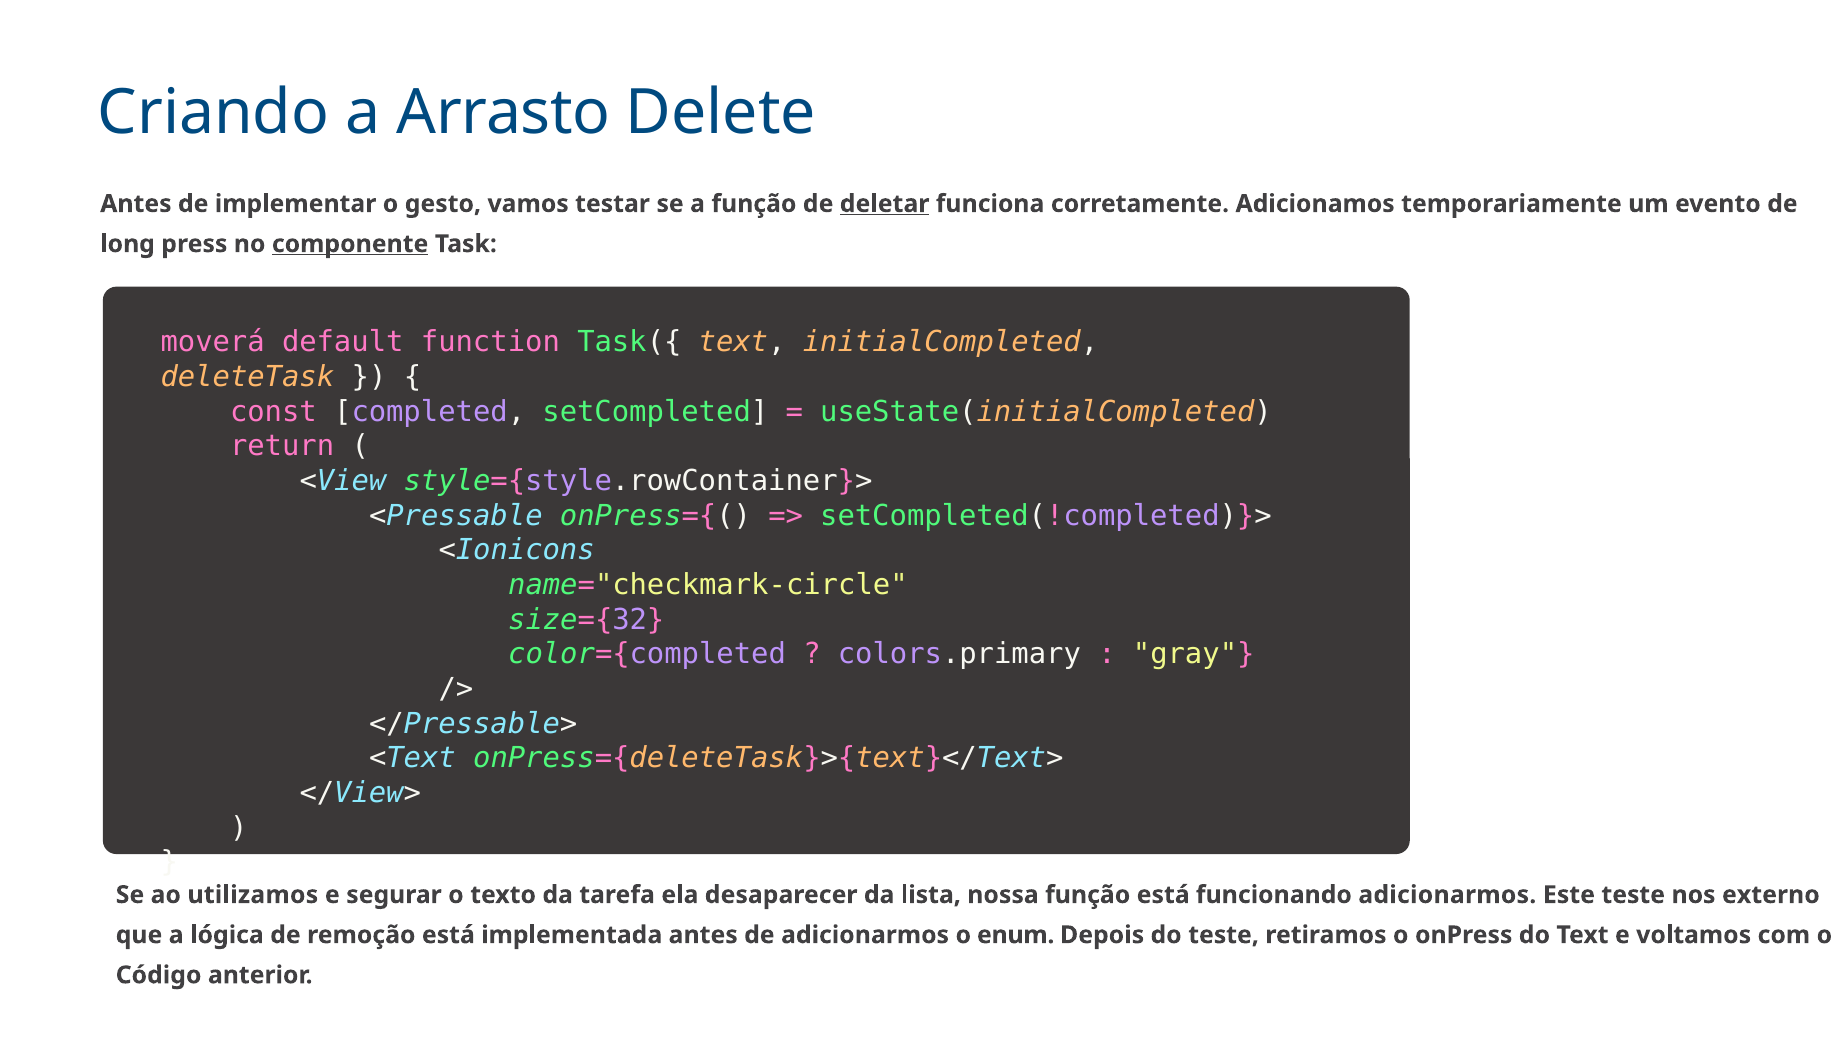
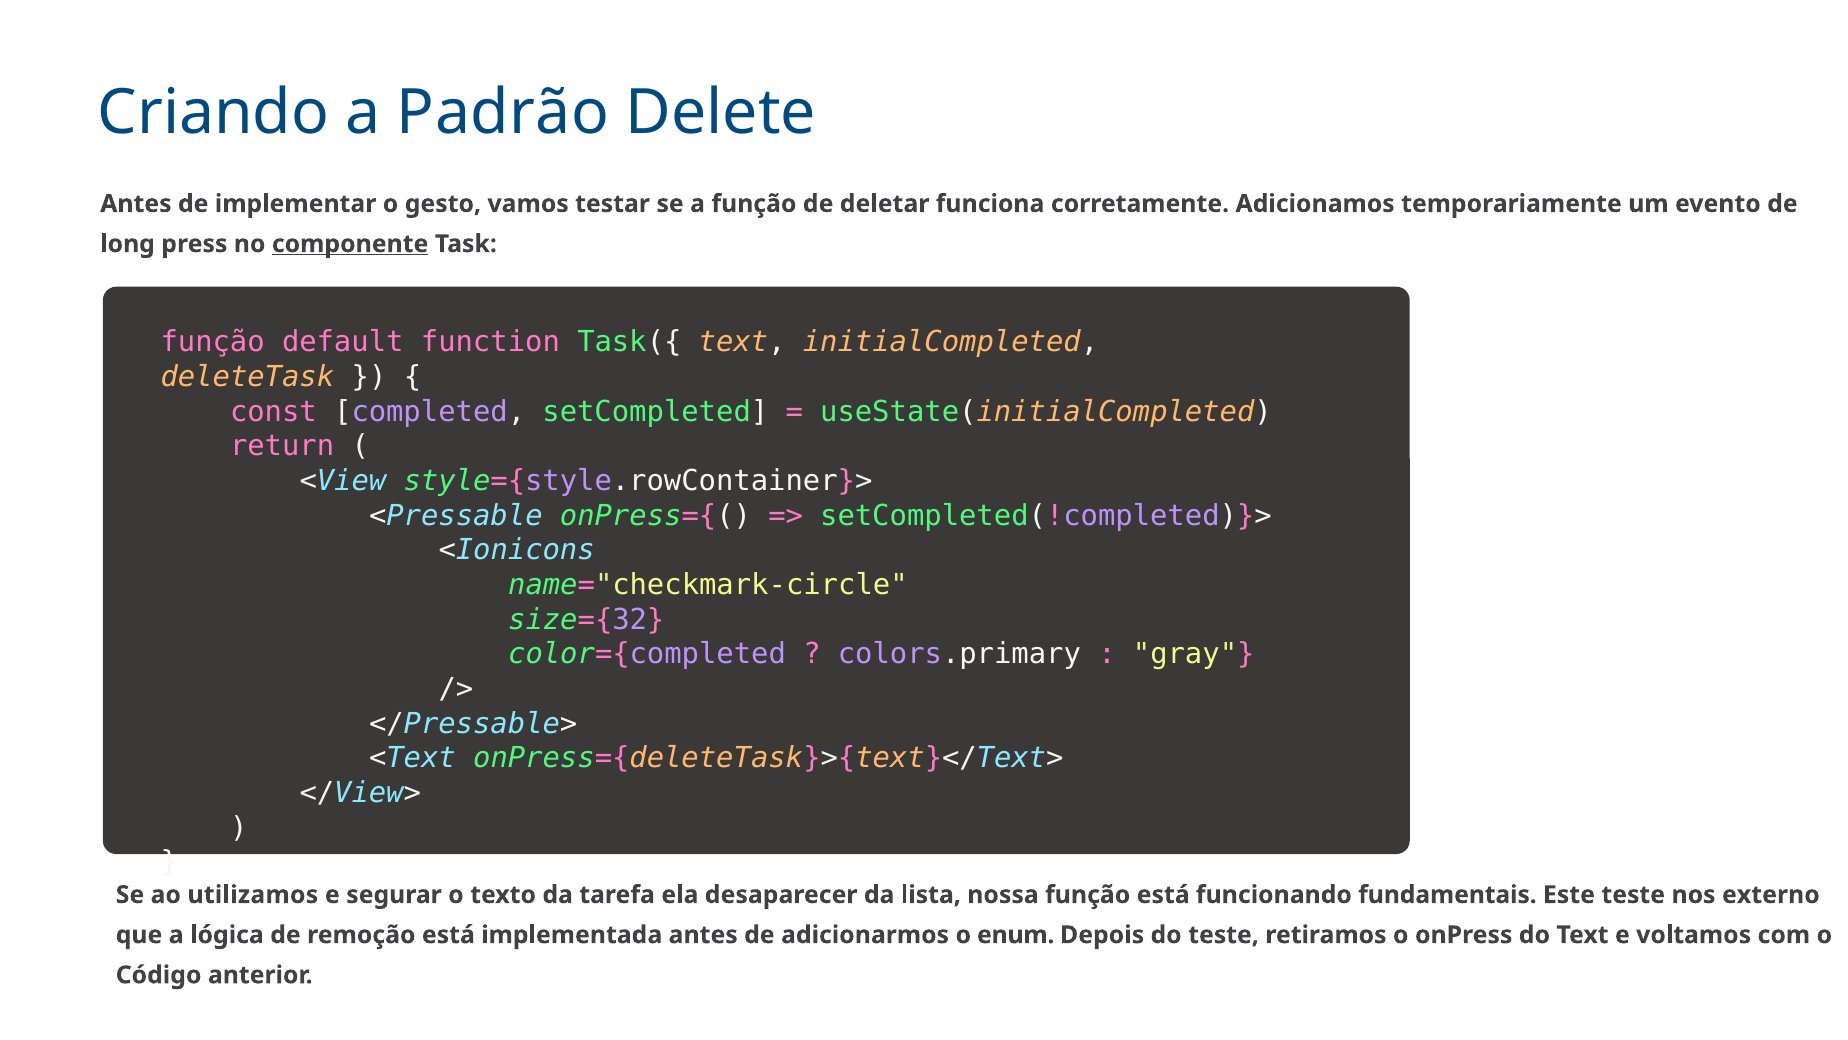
Arrasto: Arrasto -> Padrão
deletar underline: present -> none
moverá at (213, 342): moverá -> função
funcionando adicionarmos: adicionarmos -> fundamentais
